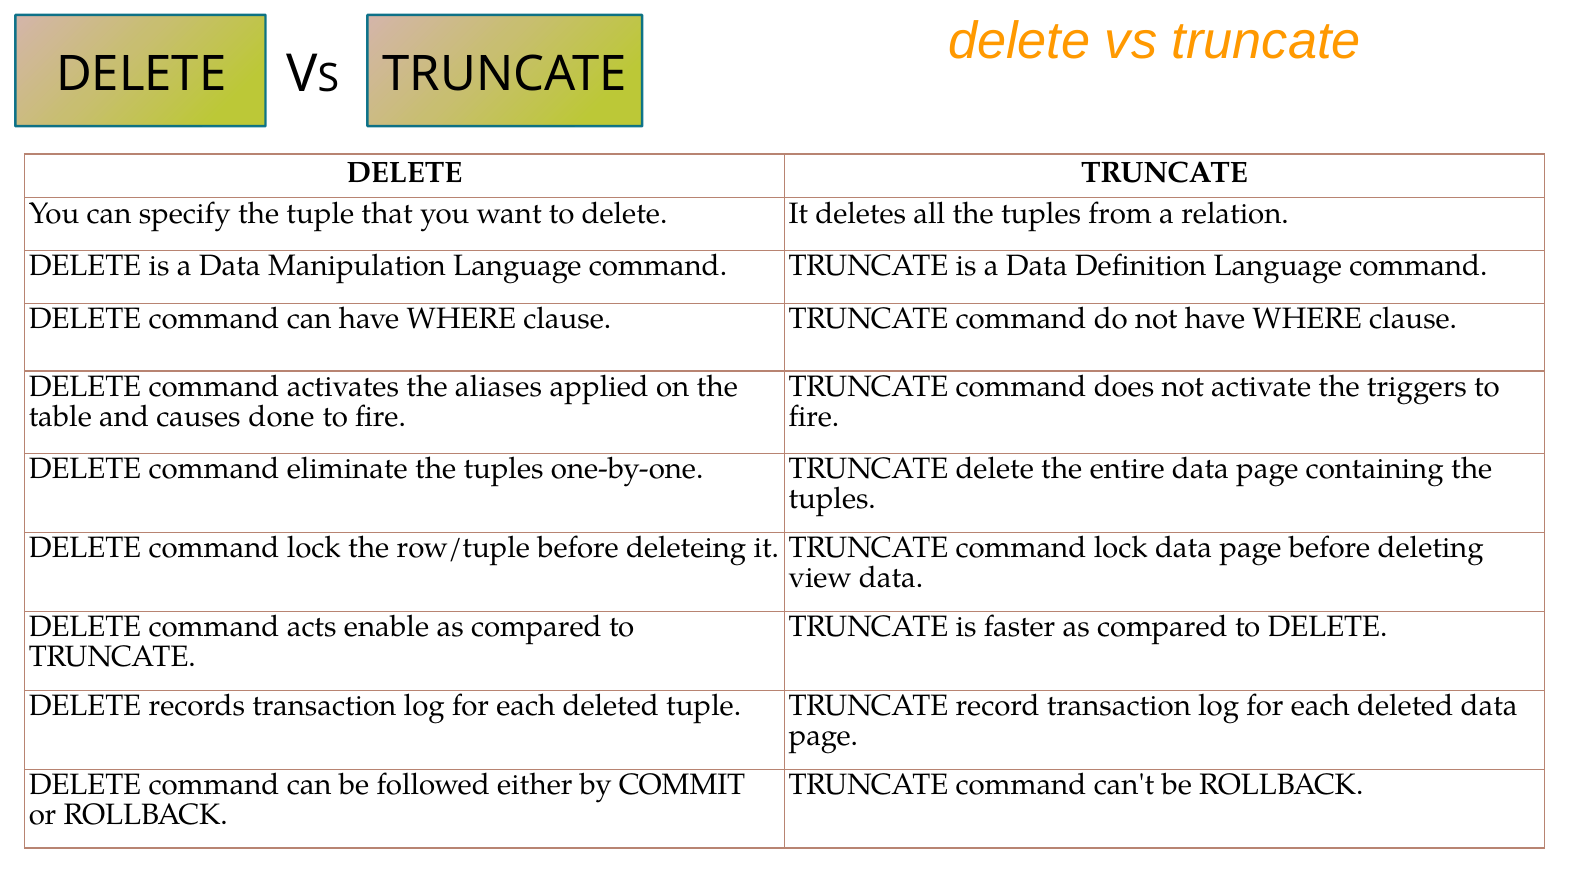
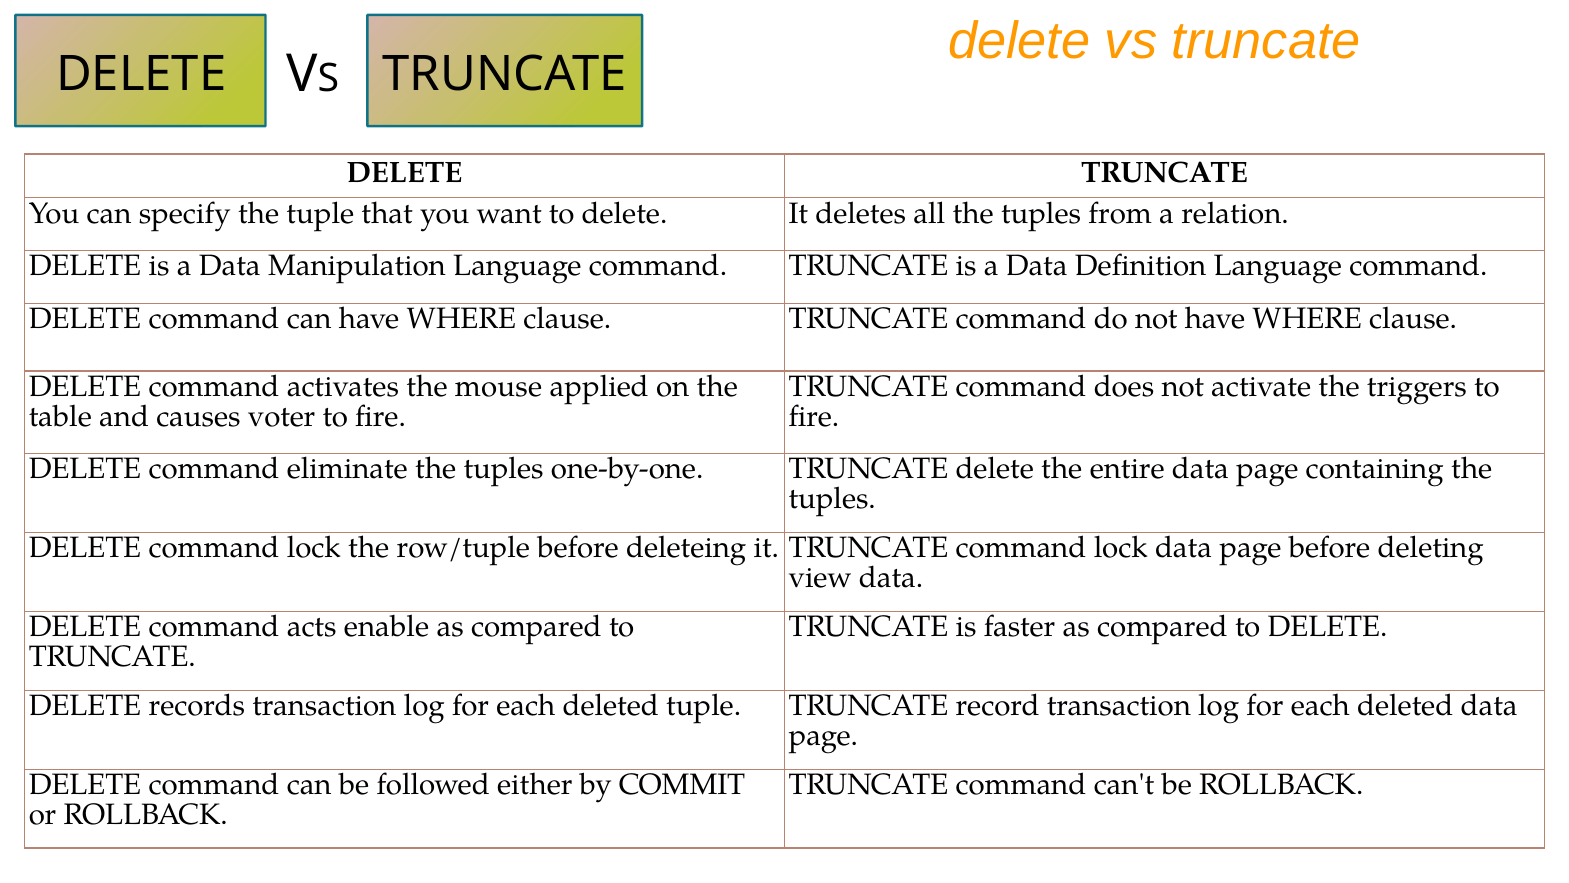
aliases: aliases -> mouse
done: done -> voter
